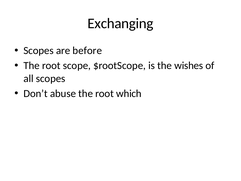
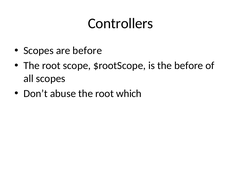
Exchanging: Exchanging -> Controllers
the wishes: wishes -> before
